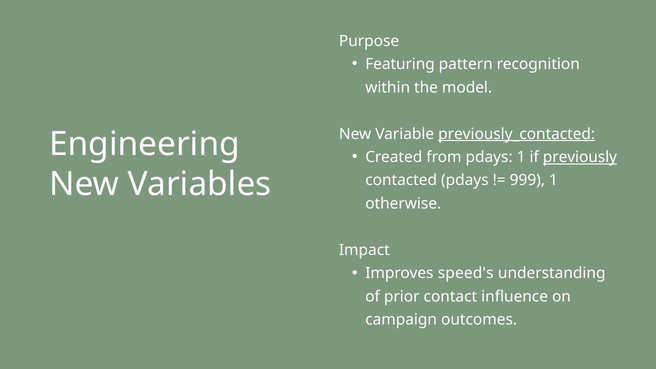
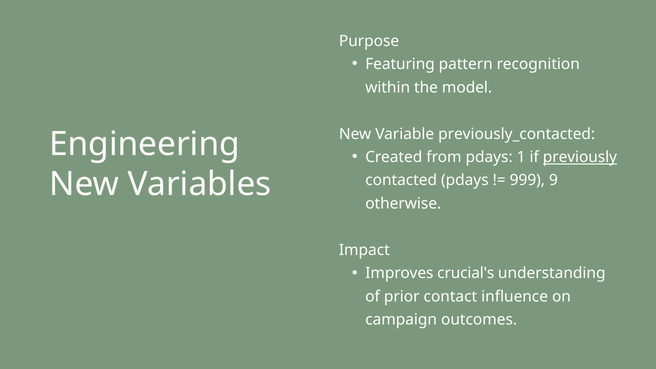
previously_contacted underline: present -> none
999 1: 1 -> 9
speed's: speed's -> crucial's
